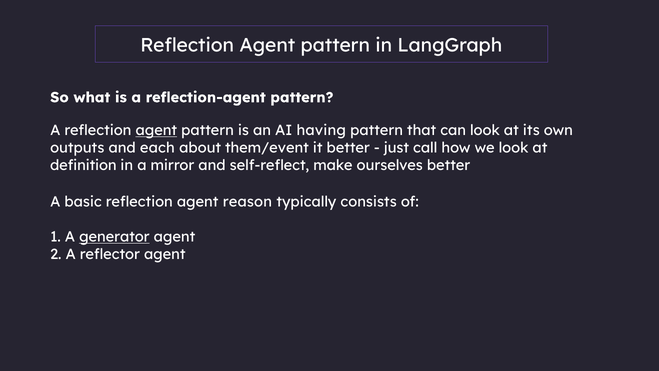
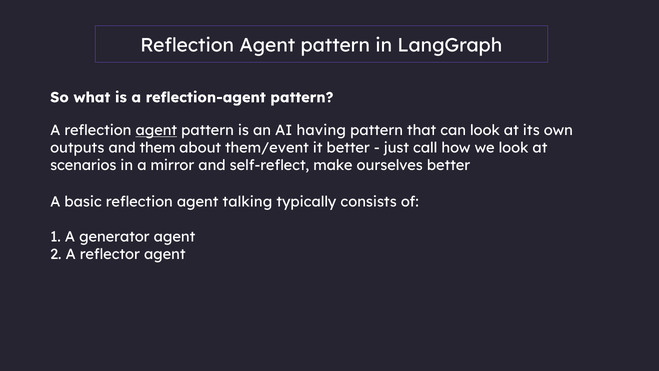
each: each -> them
definition: definition -> scenarios
reason: reason -> talking
generator underline: present -> none
